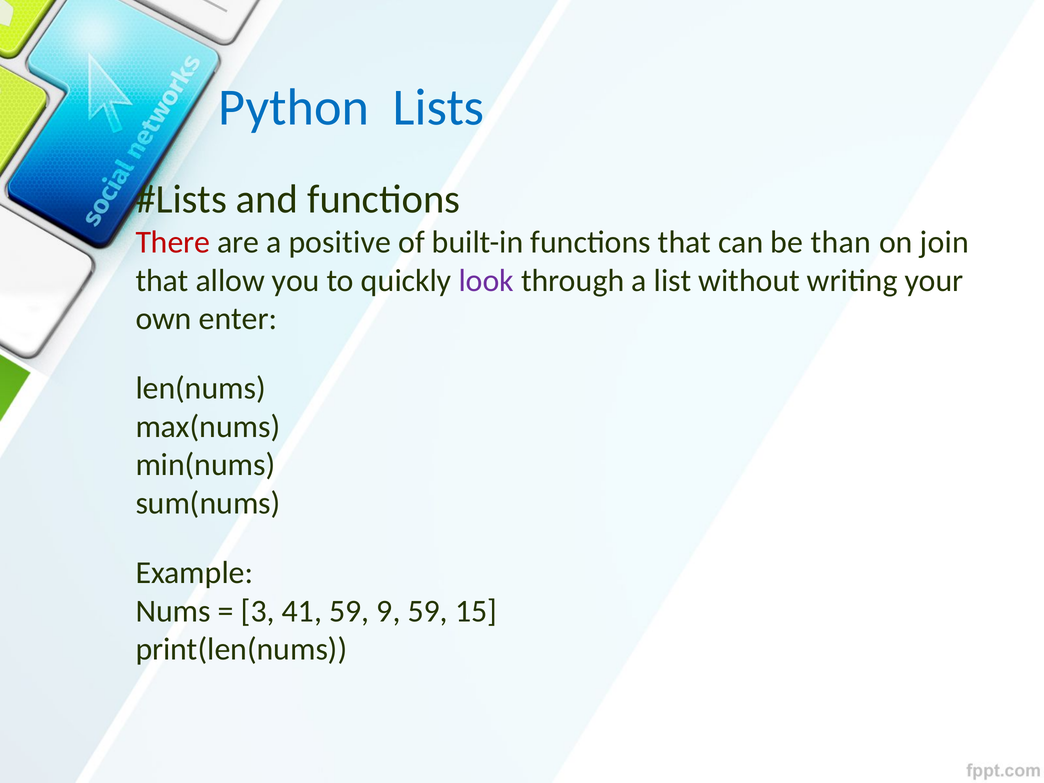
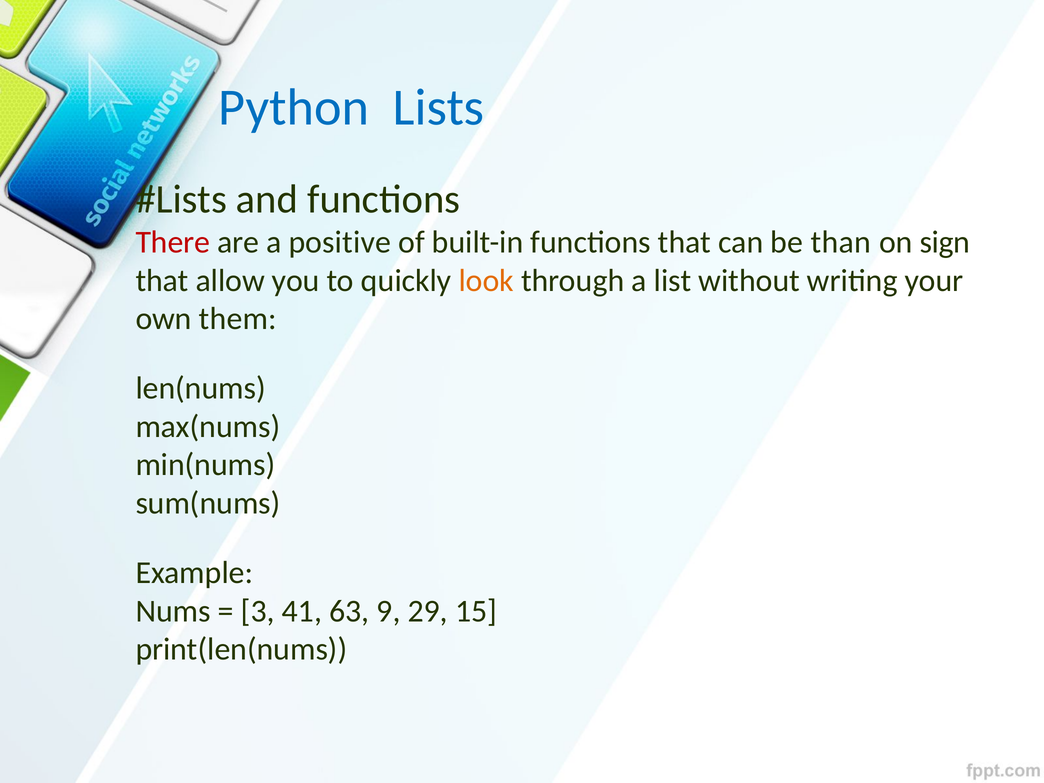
join: join -> sign
look colour: purple -> orange
enter: enter -> them
41 59: 59 -> 63
9 59: 59 -> 29
